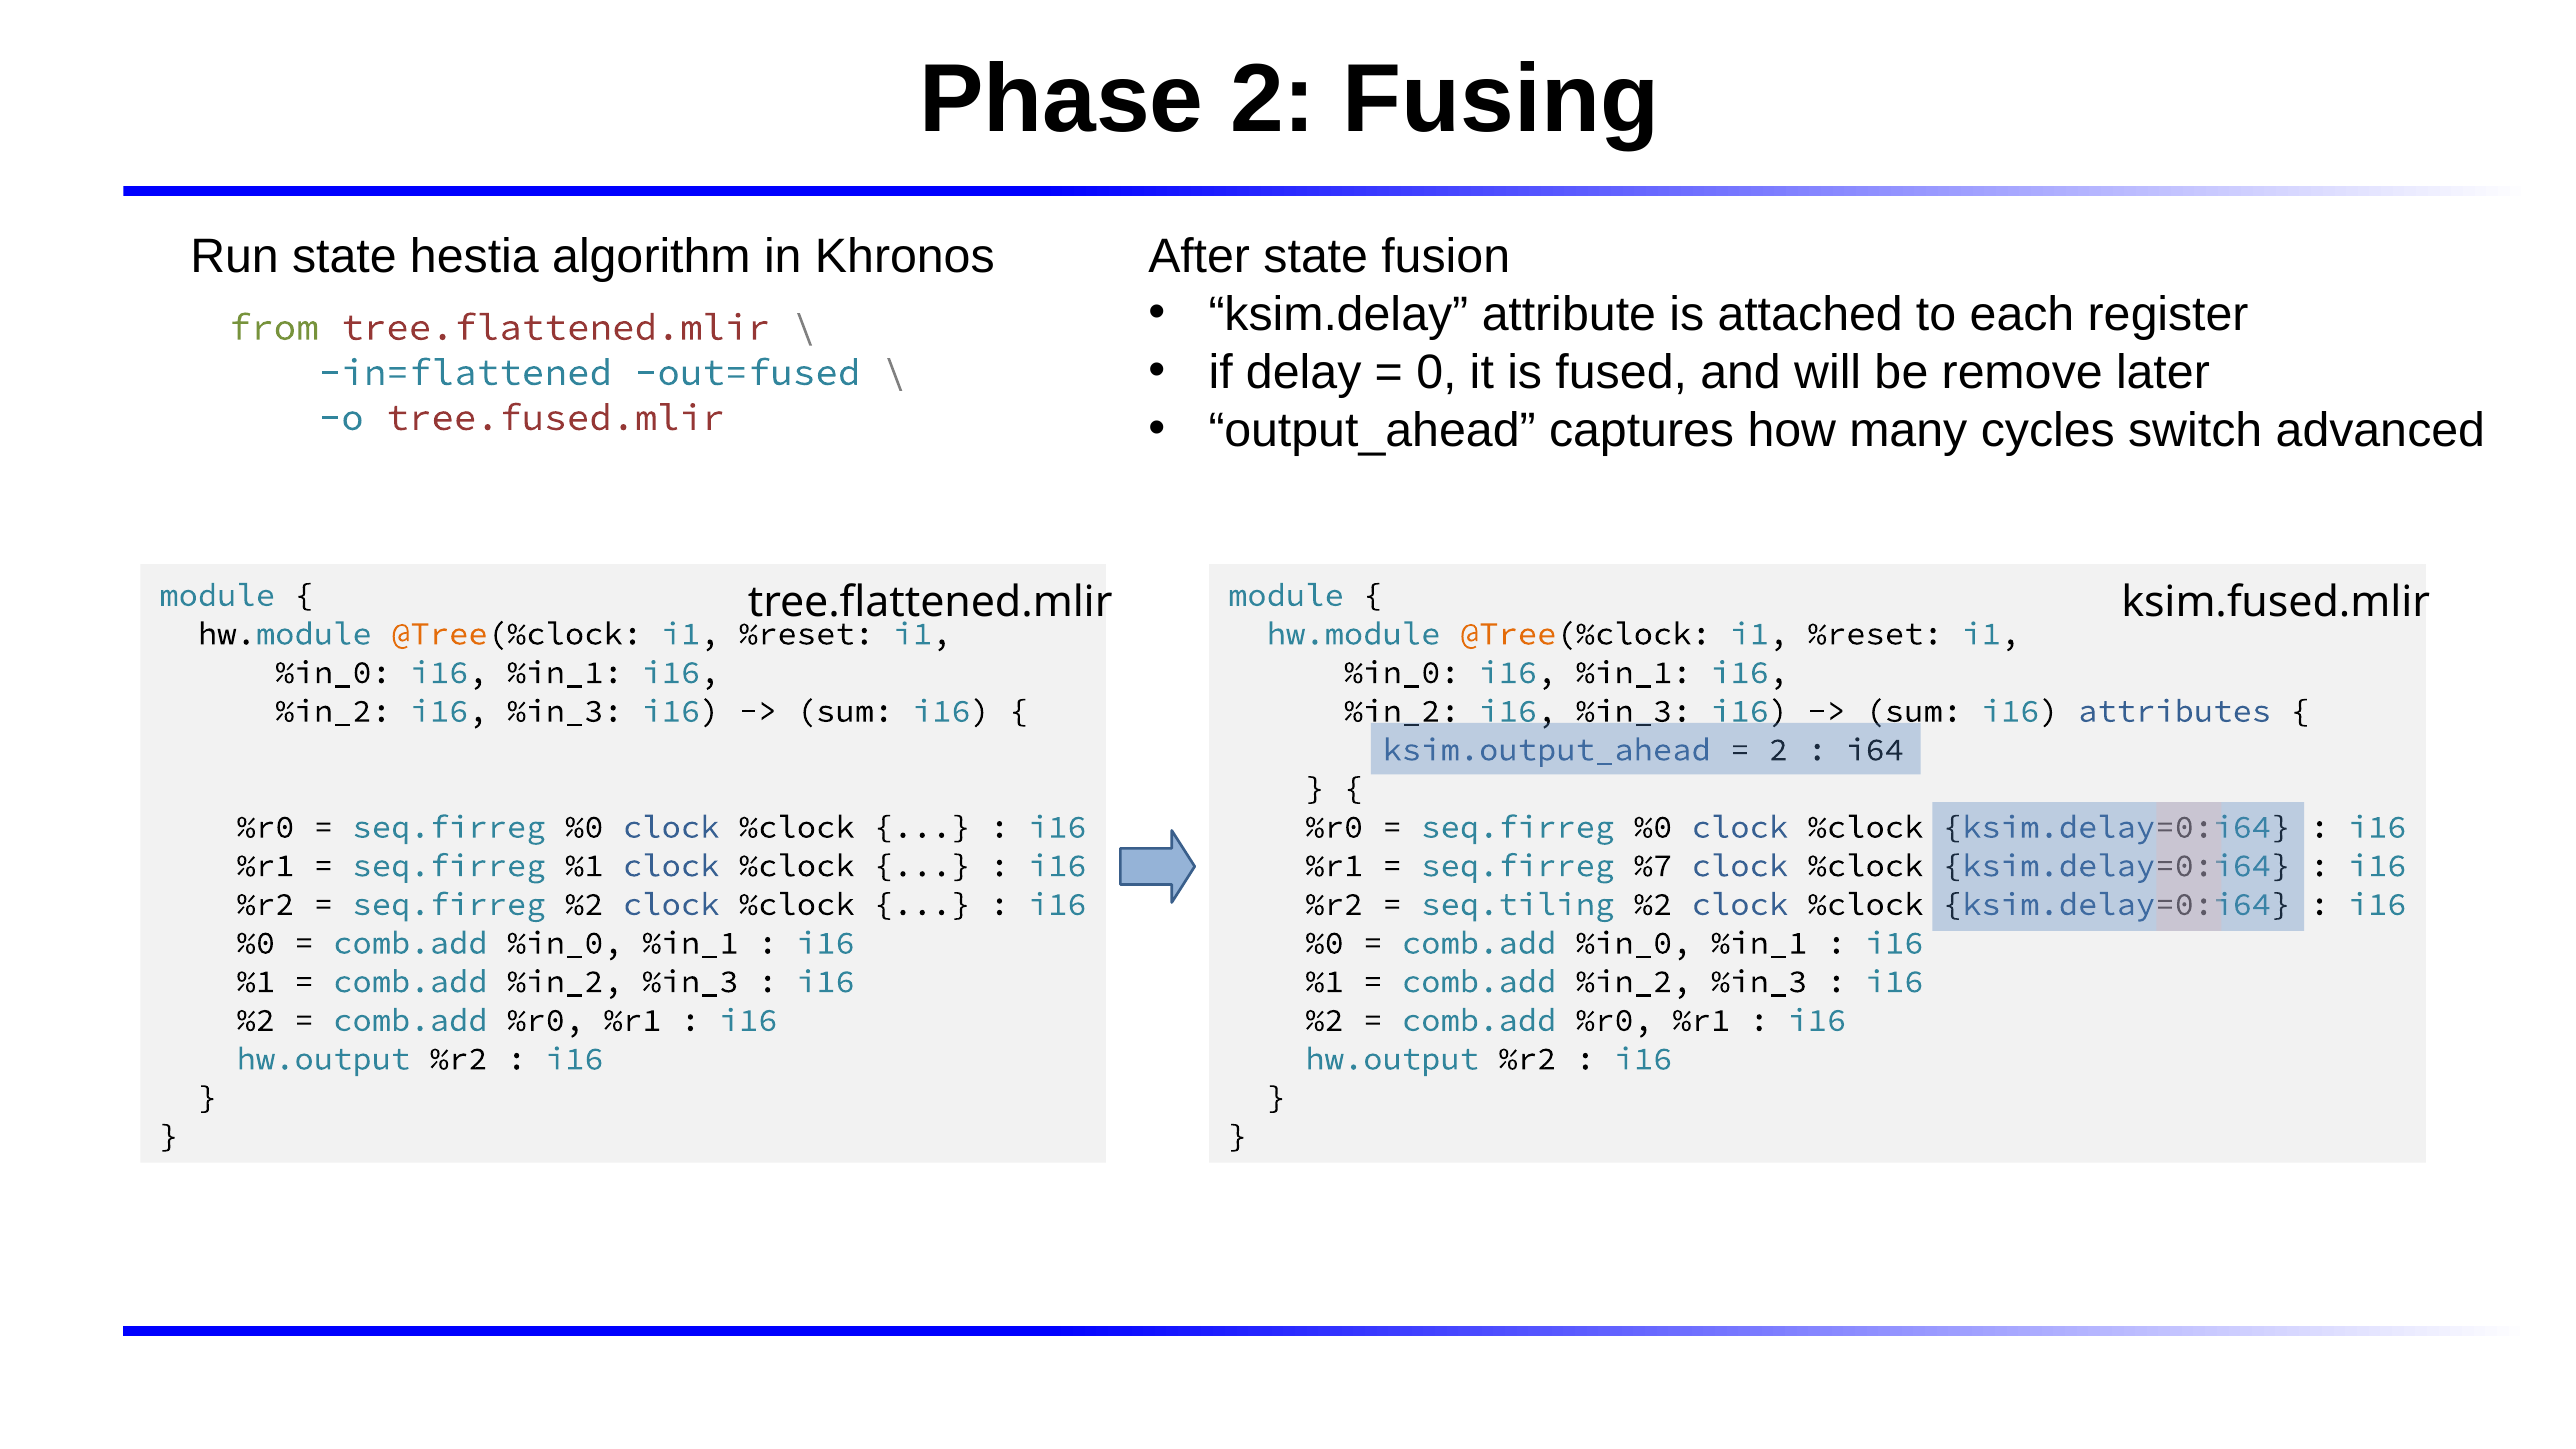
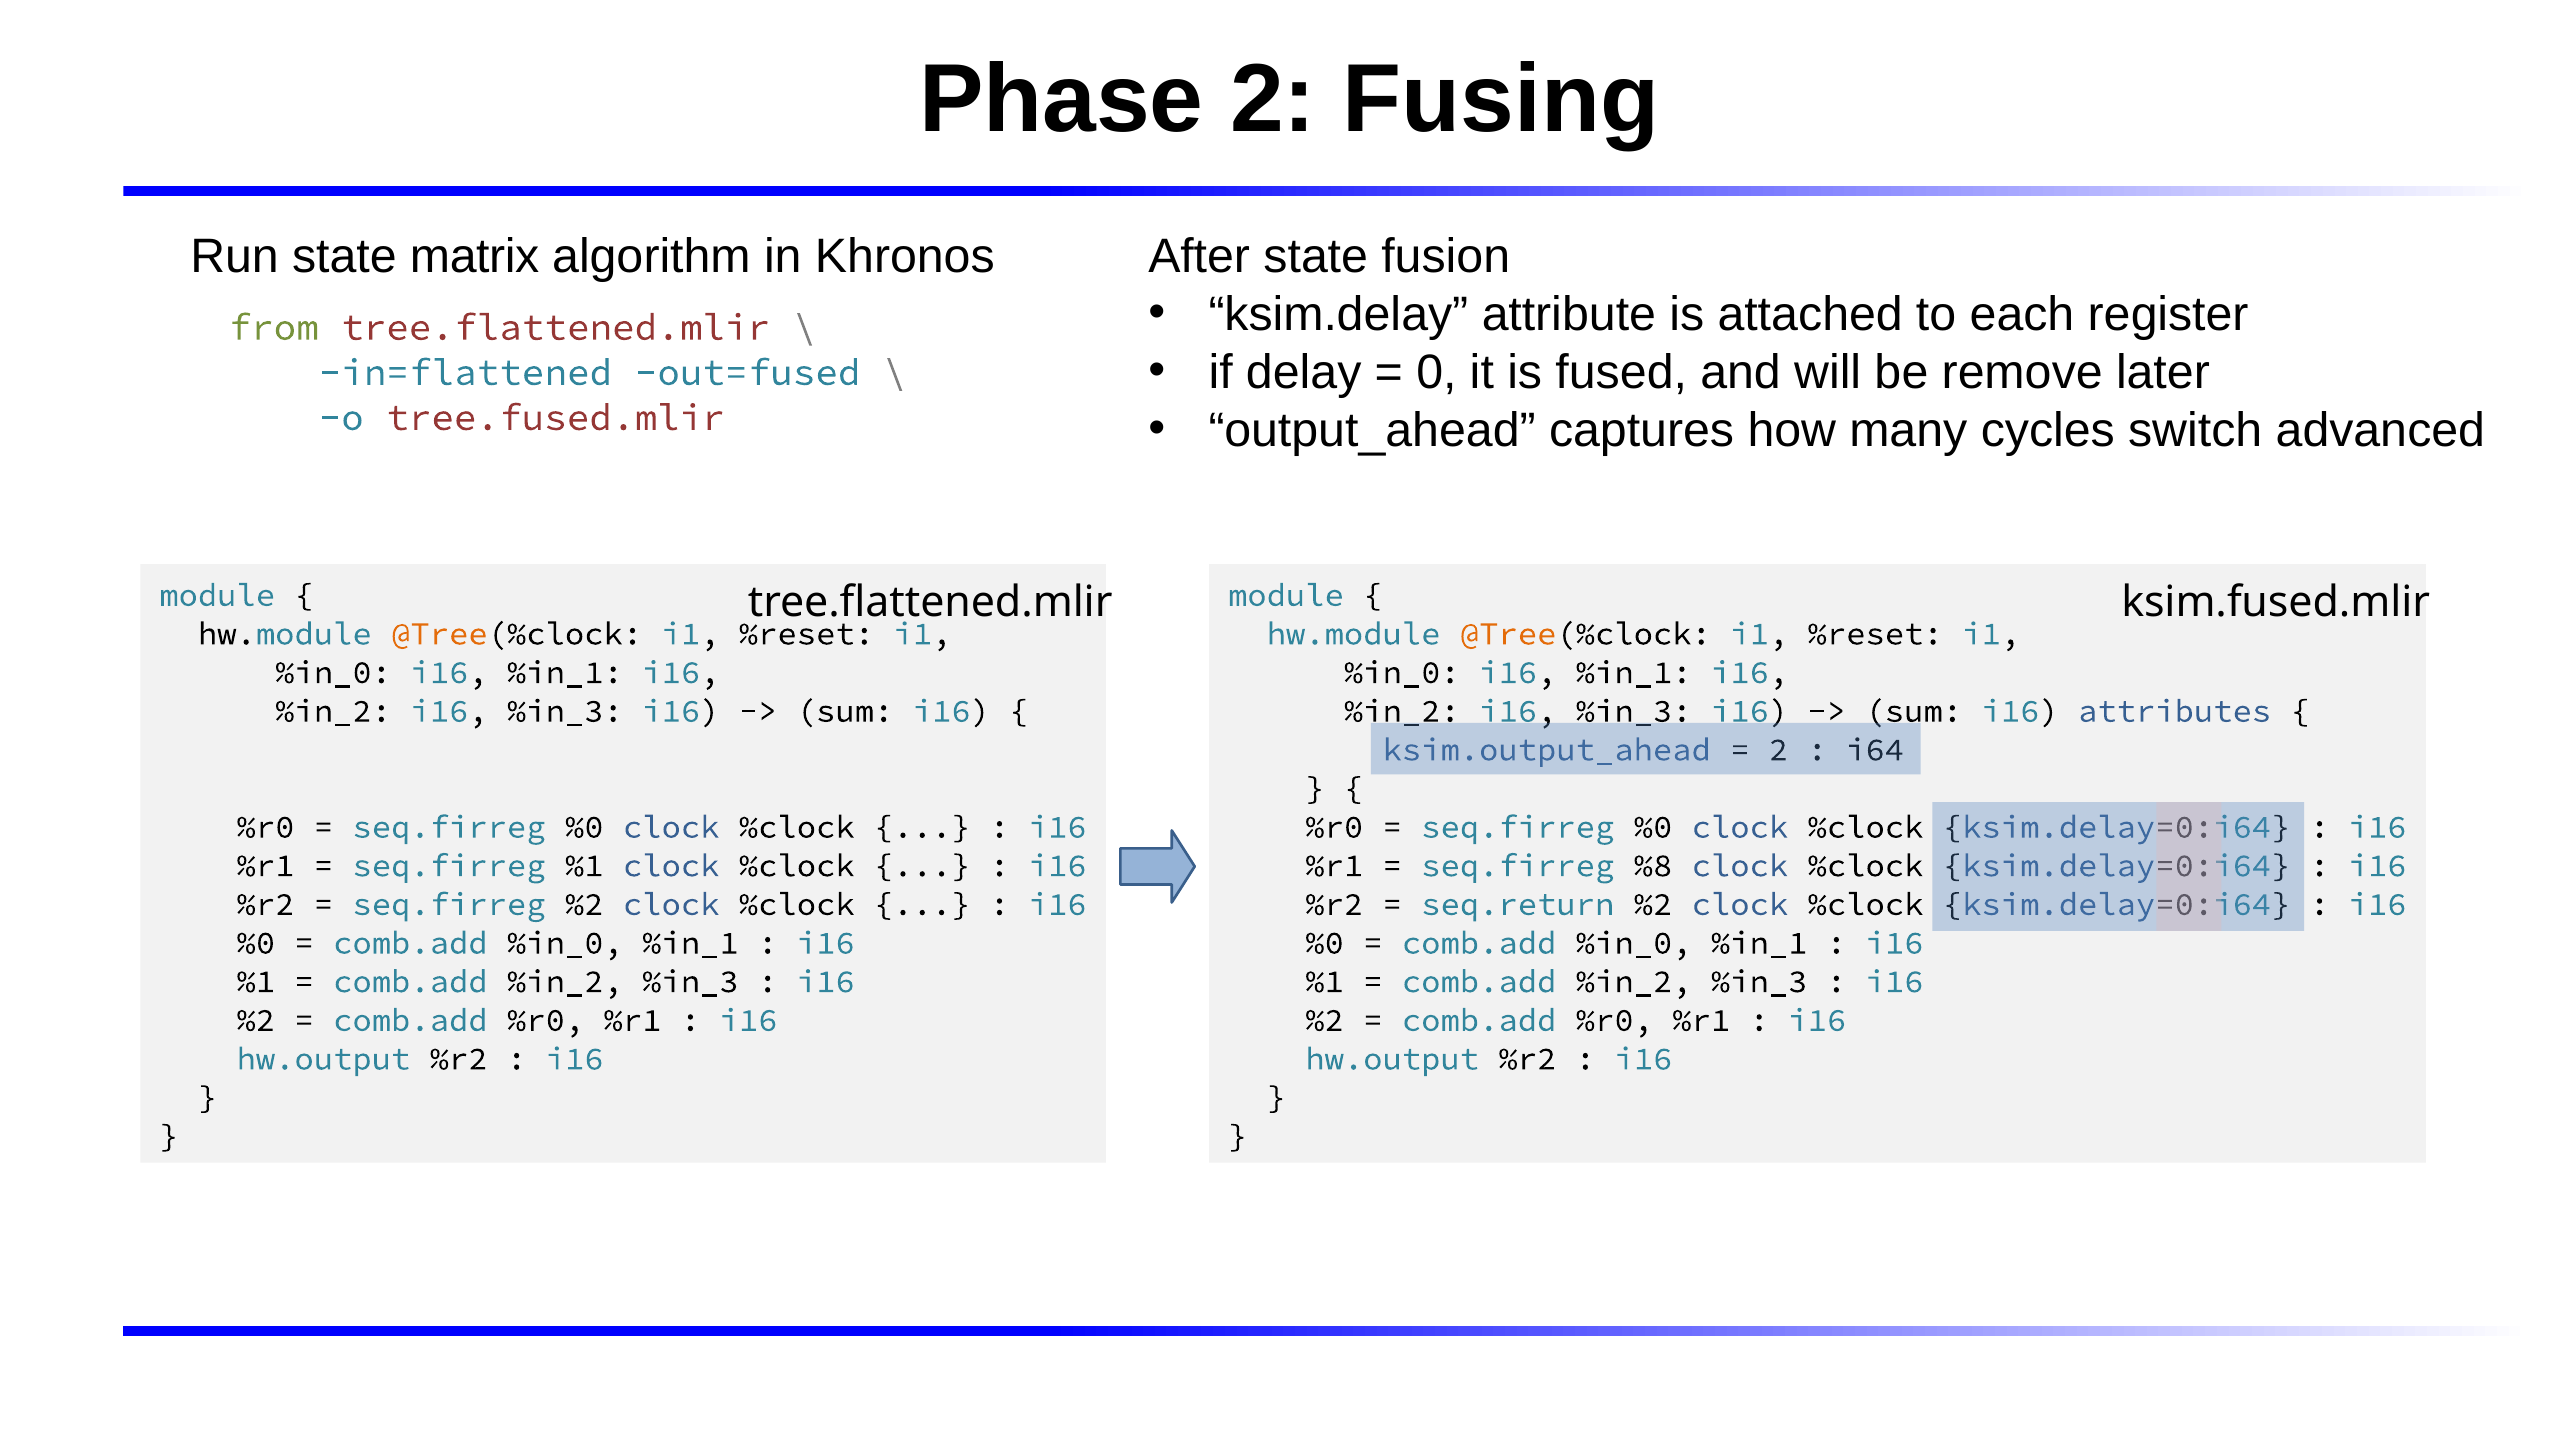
hestia: hestia -> matrix
%7: %7 -> %8
seq.tiling: seq.tiling -> seq.return
